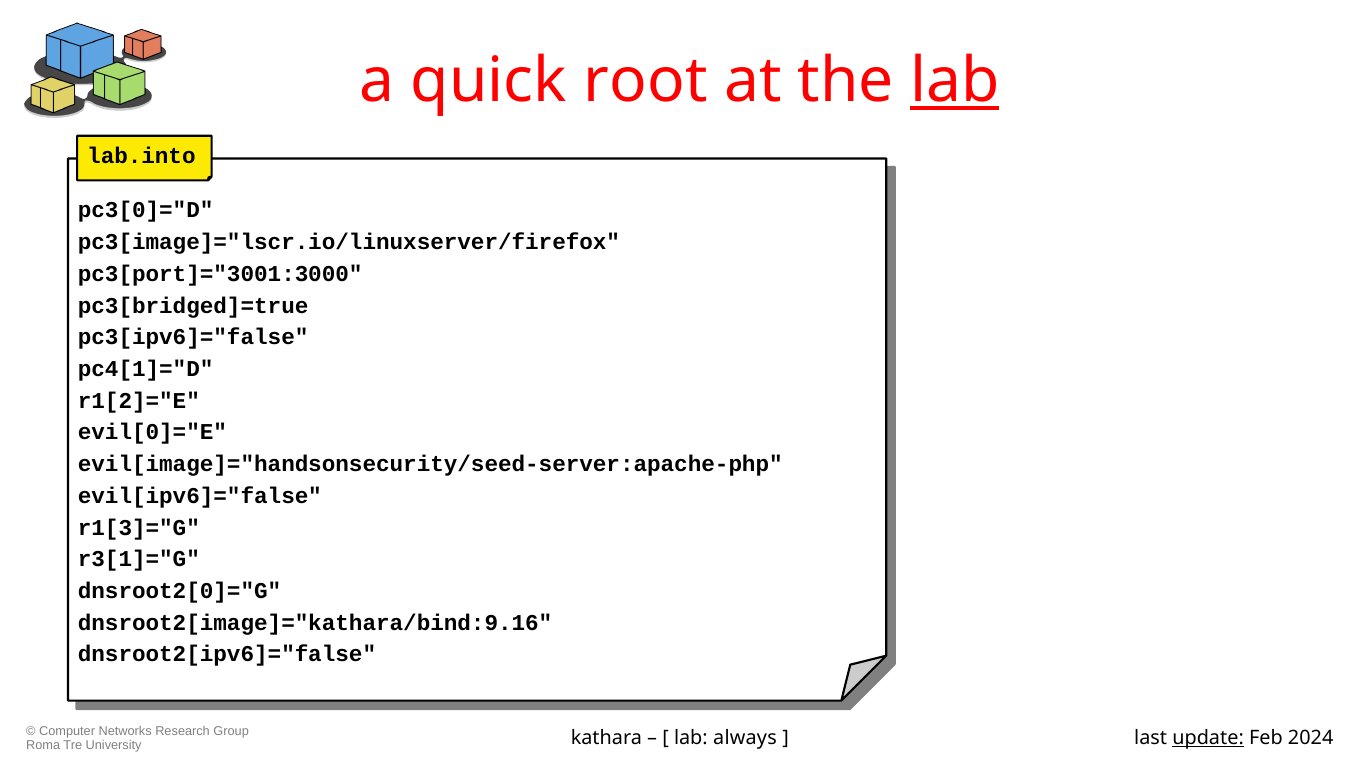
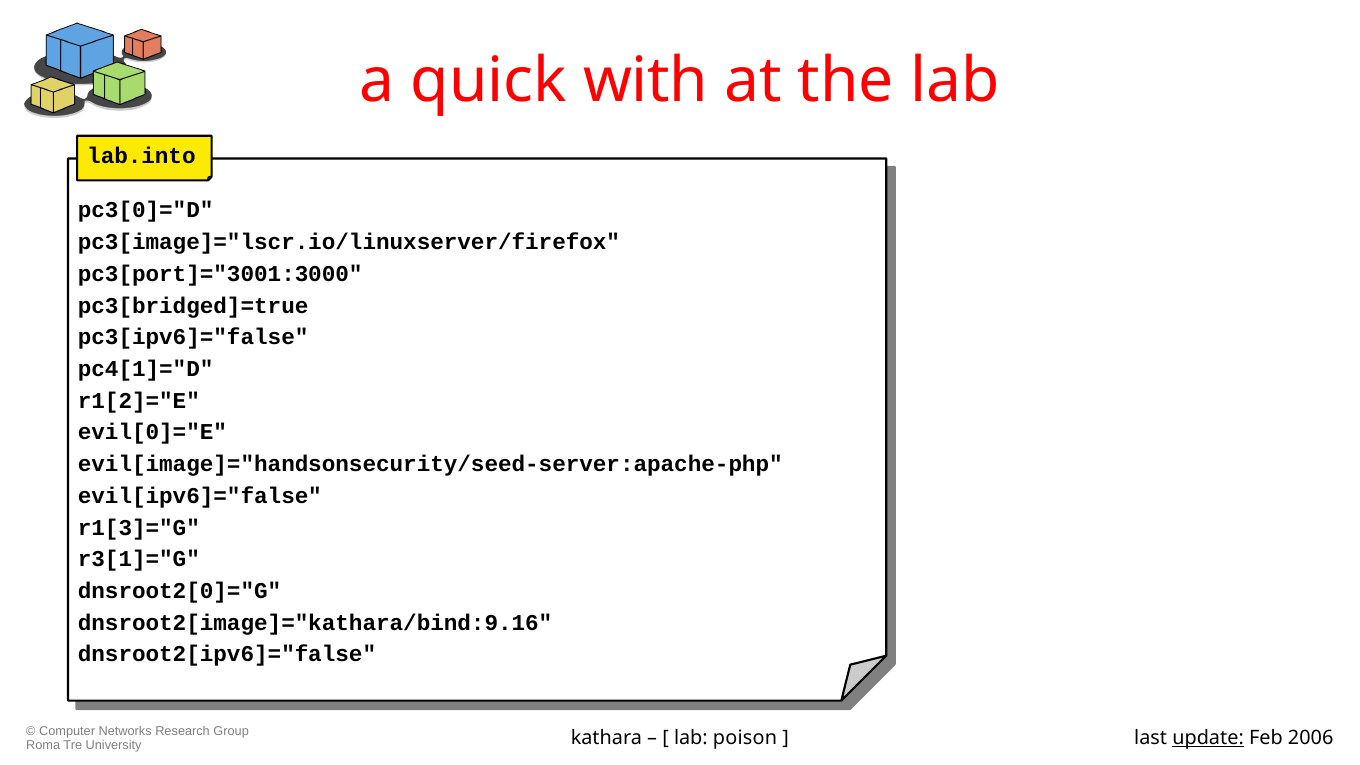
root: root -> with
lab at (955, 81) underline: present -> none
always: always -> poison
2024: 2024 -> 2006
